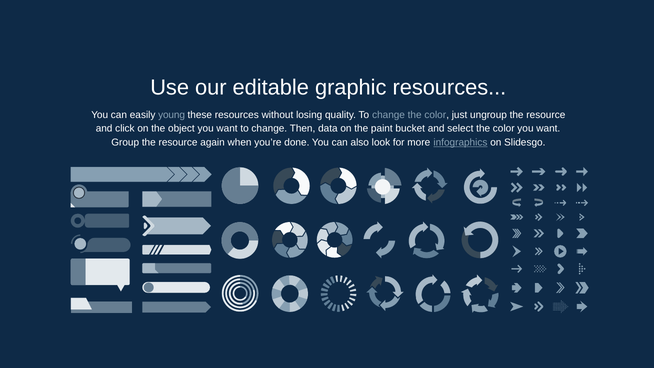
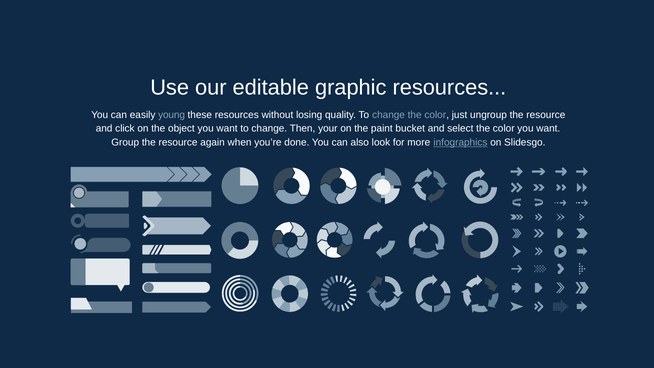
data: data -> your
